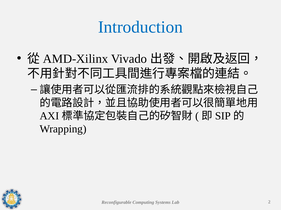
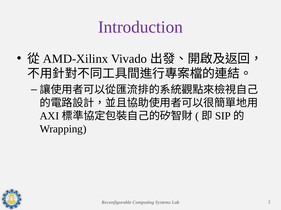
Introduction colour: blue -> purple
